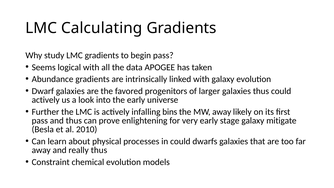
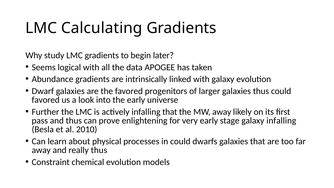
begin pass: pass -> later
actively at (46, 100): actively -> favored
infalling bins: bins -> that
galaxy mitigate: mitigate -> infalling
